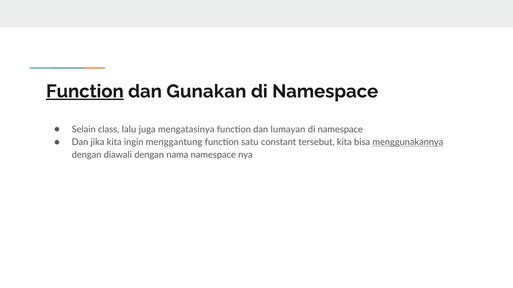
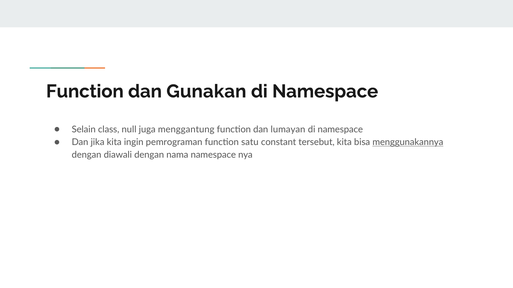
Function at (85, 92) underline: present -> none
lalu: lalu -> null
mengatasinya: mengatasinya -> menggantung
menggantung: menggantung -> pemrograman
